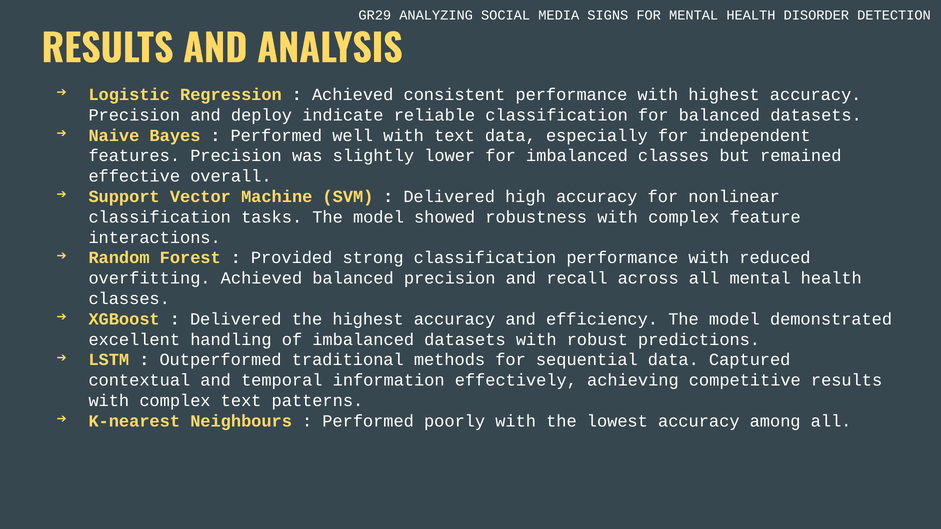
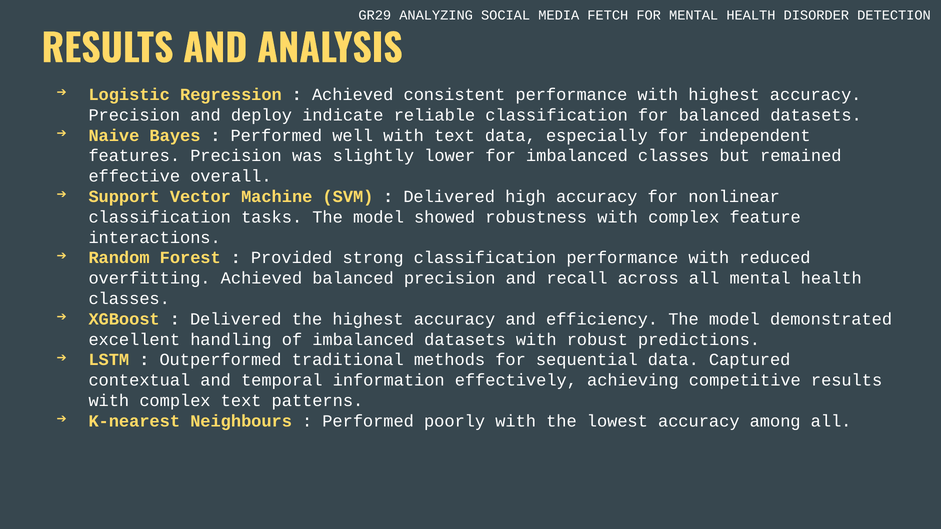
SIGNS: SIGNS -> FETCH
